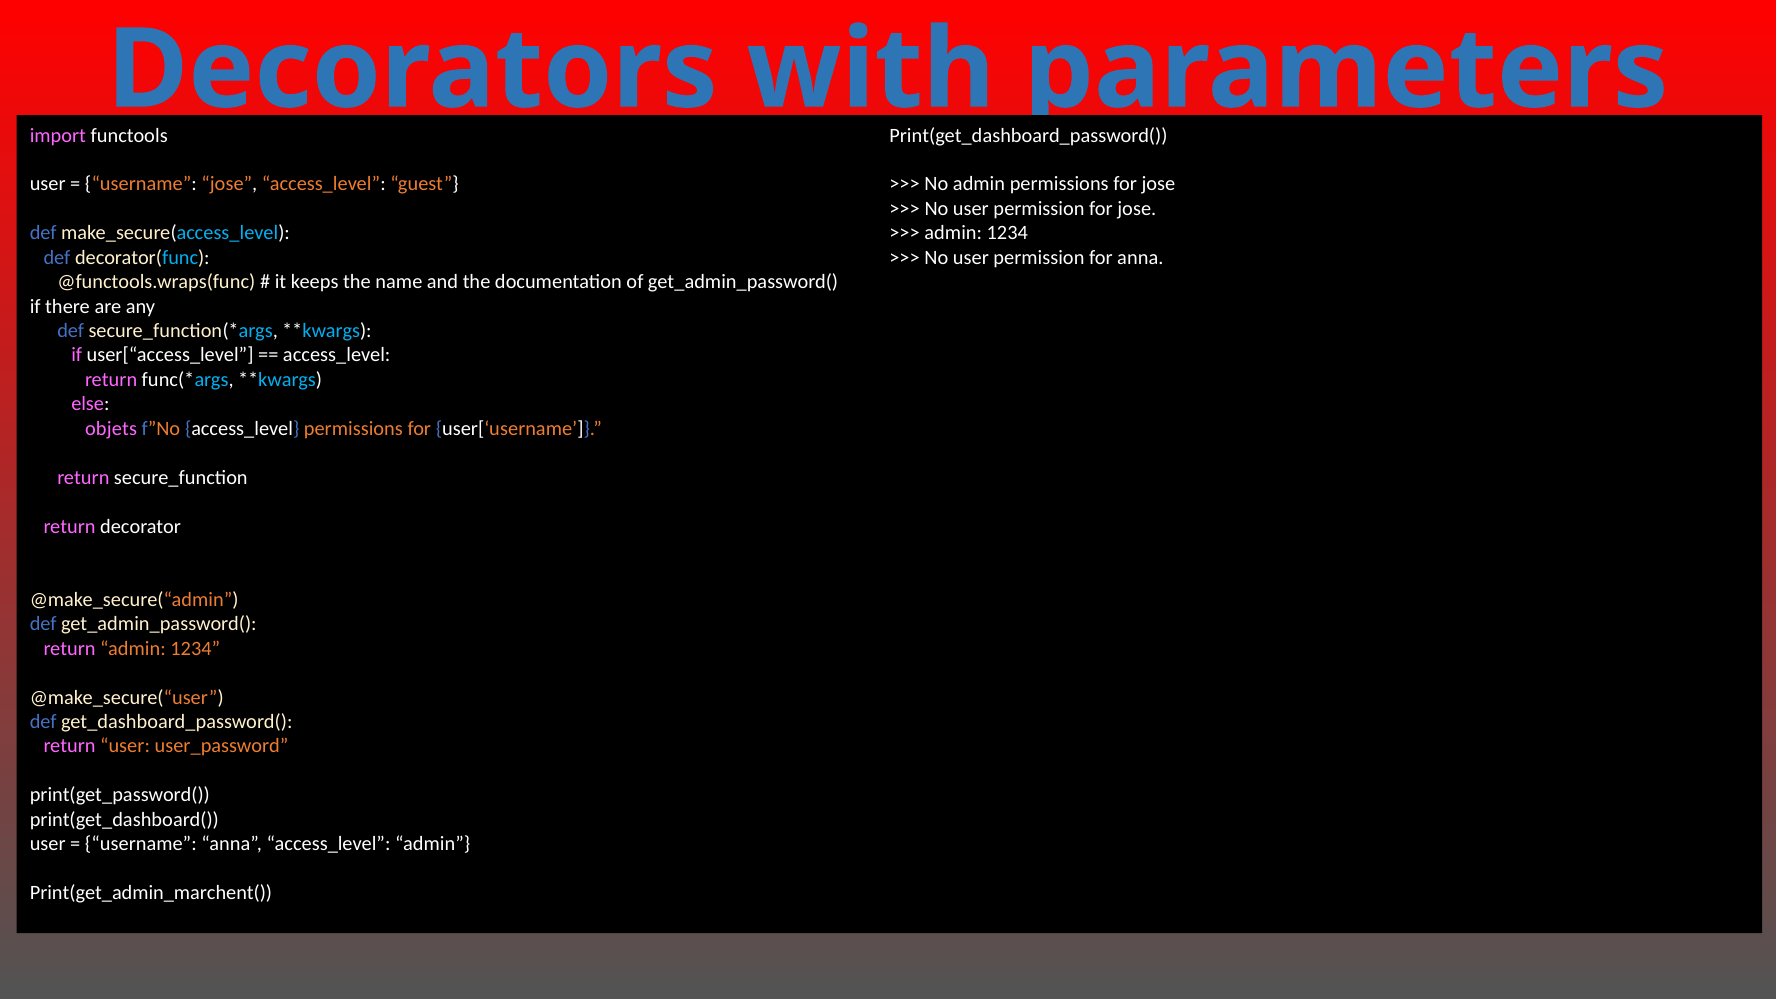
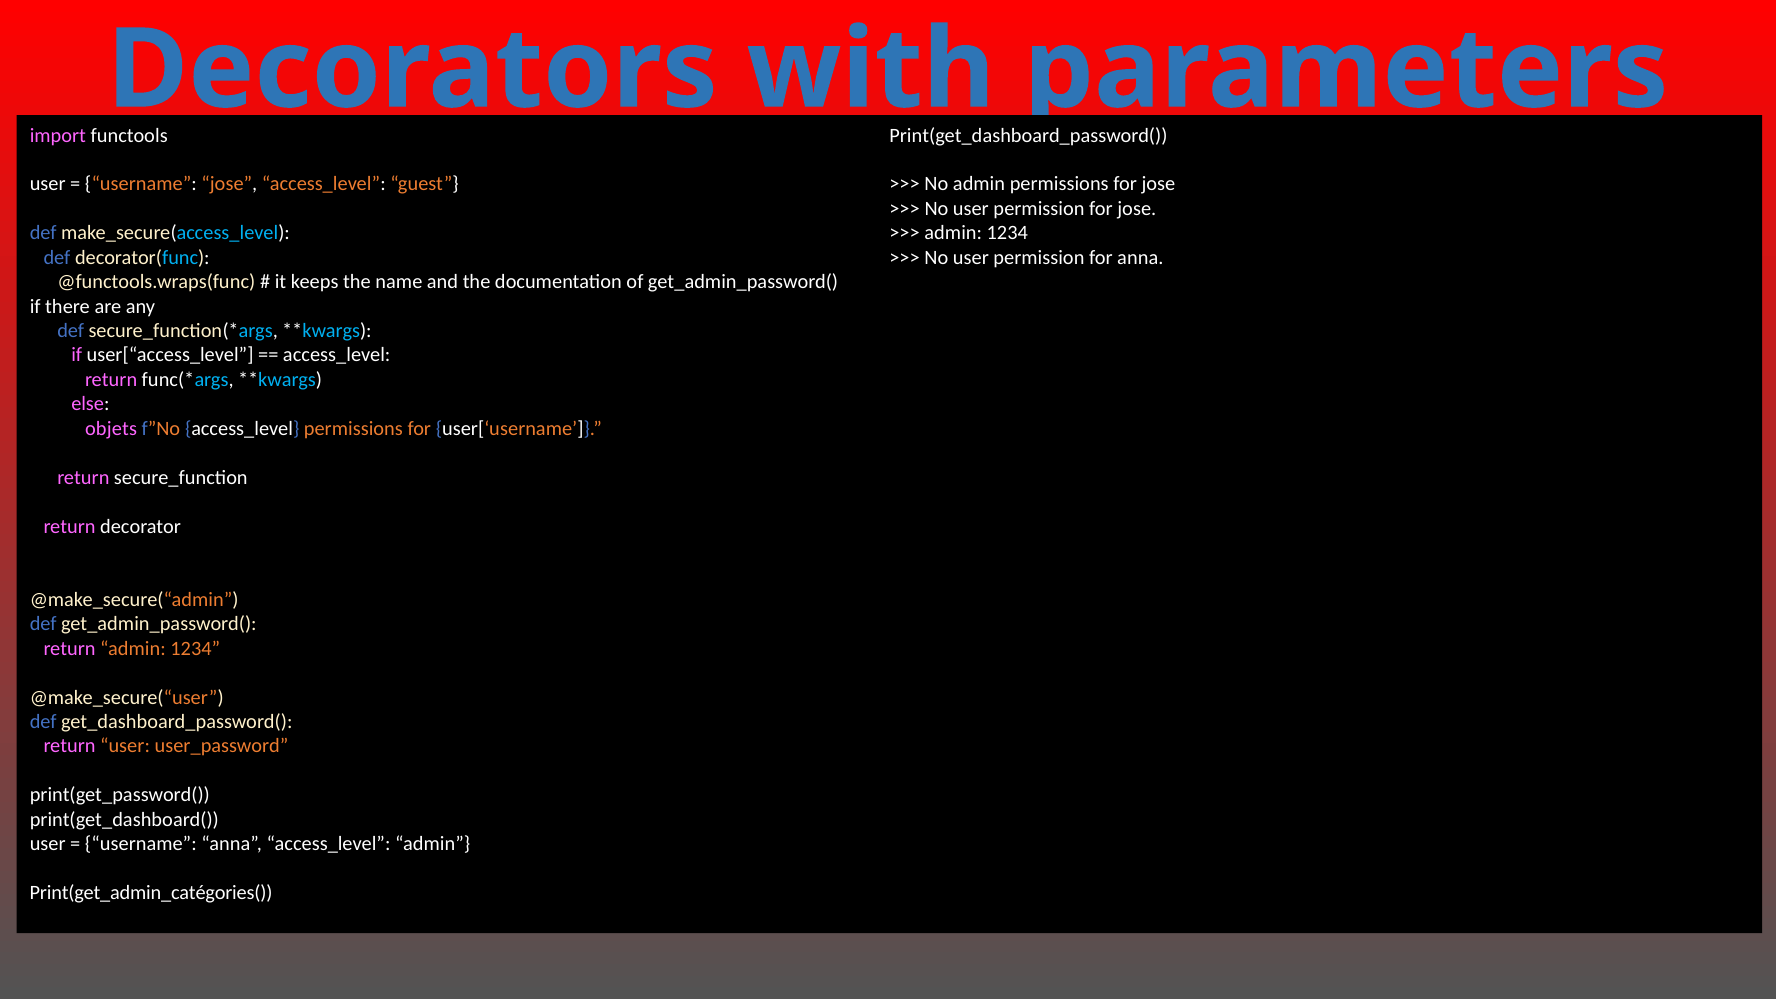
Print(get_admin_marchent(: Print(get_admin_marchent( -> Print(get_admin_catégories(
